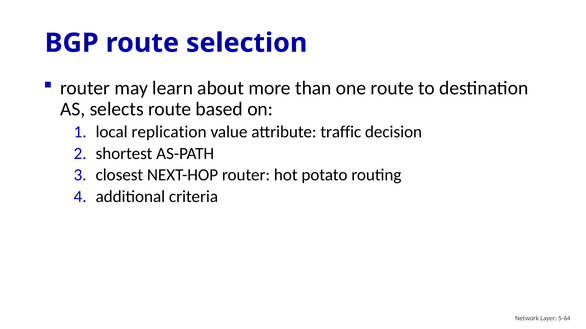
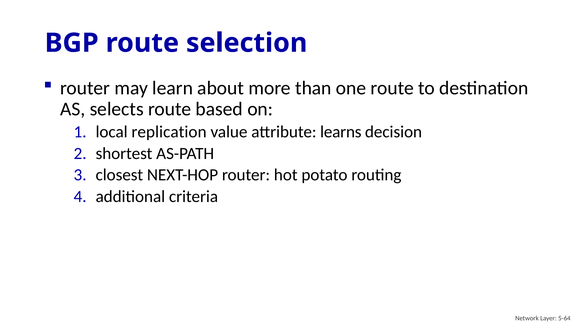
traffic: traffic -> learns
